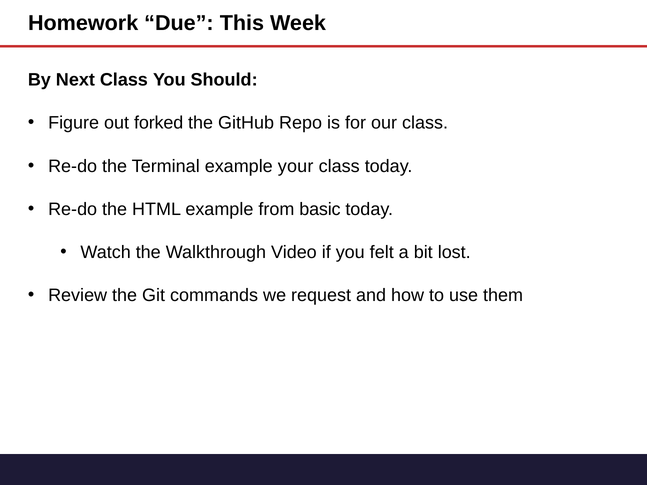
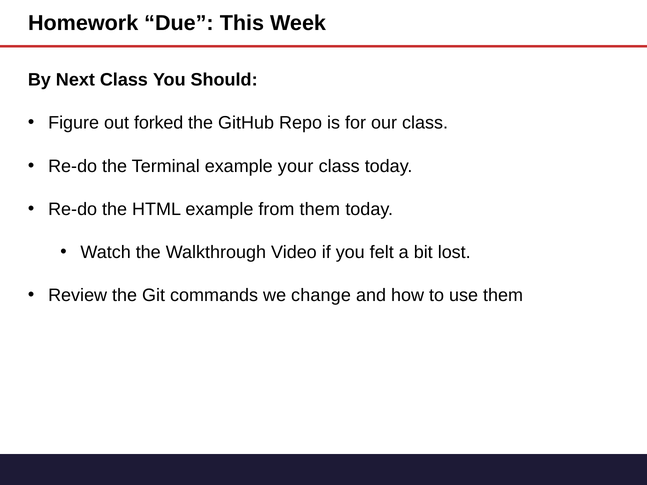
from basic: basic -> them
request: request -> change
